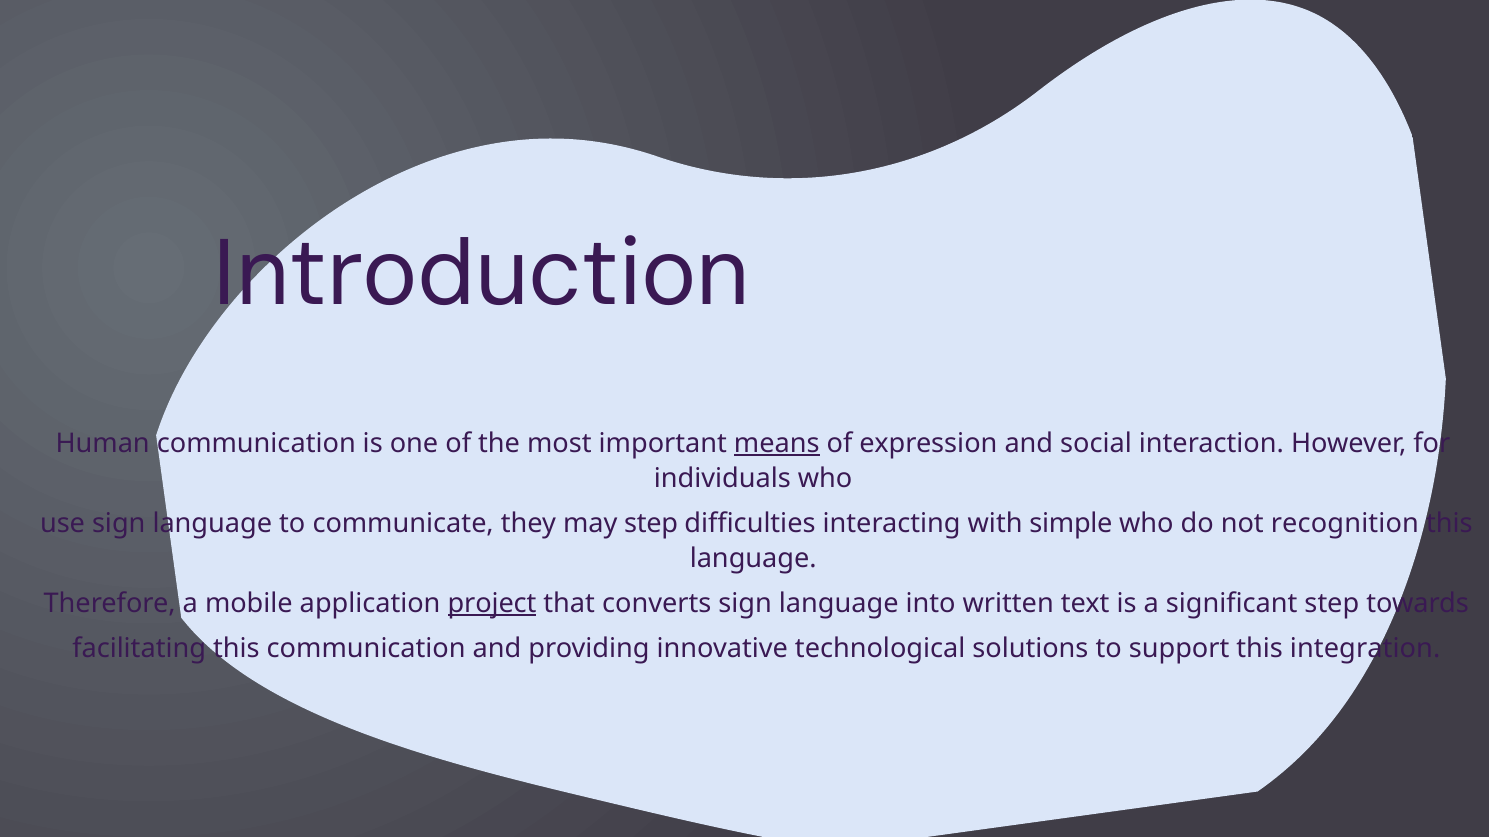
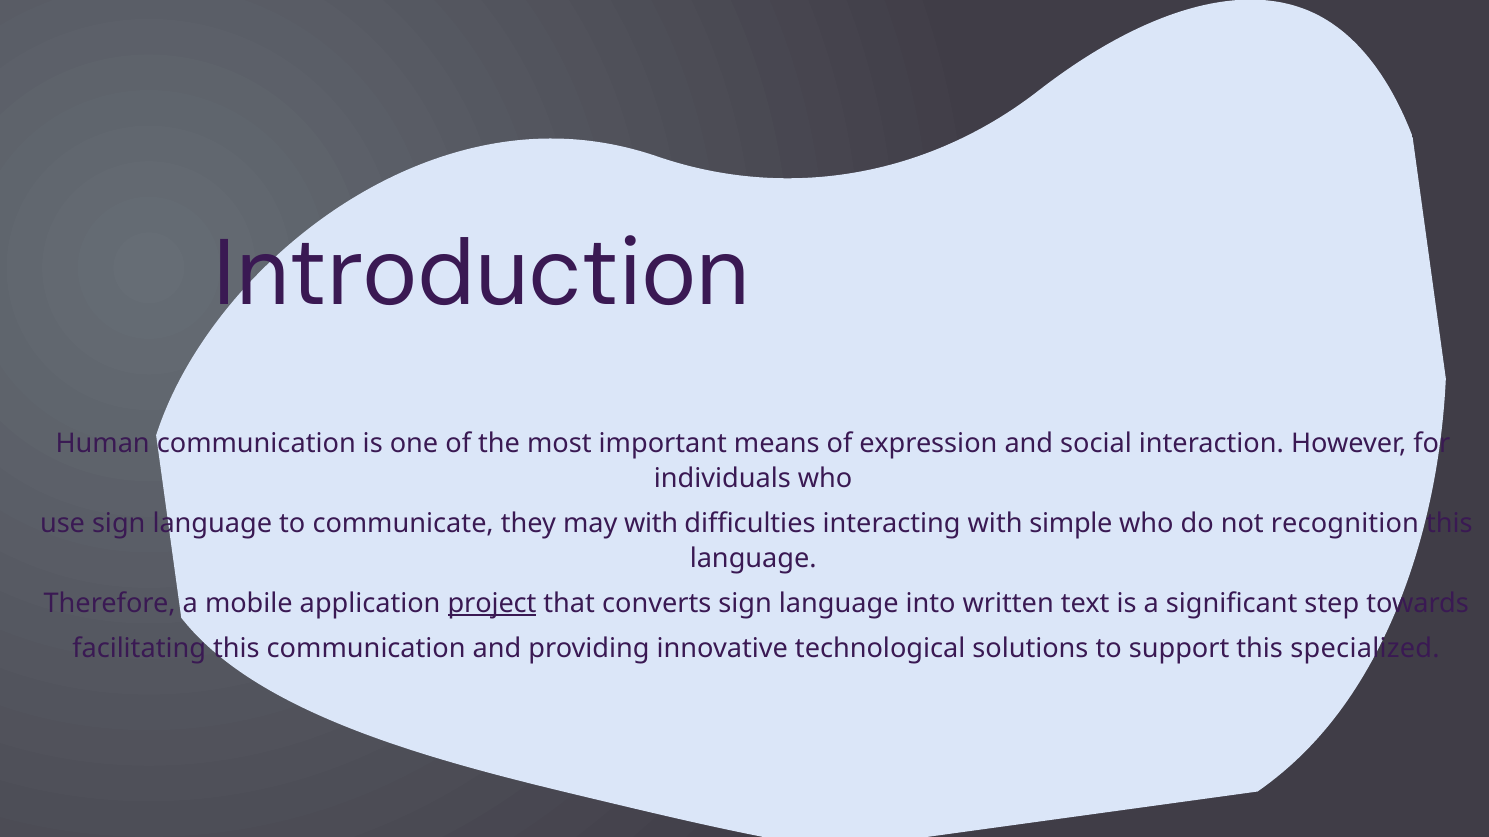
means underline: present -> none
may step: step -> with
integration: integration -> specialized
